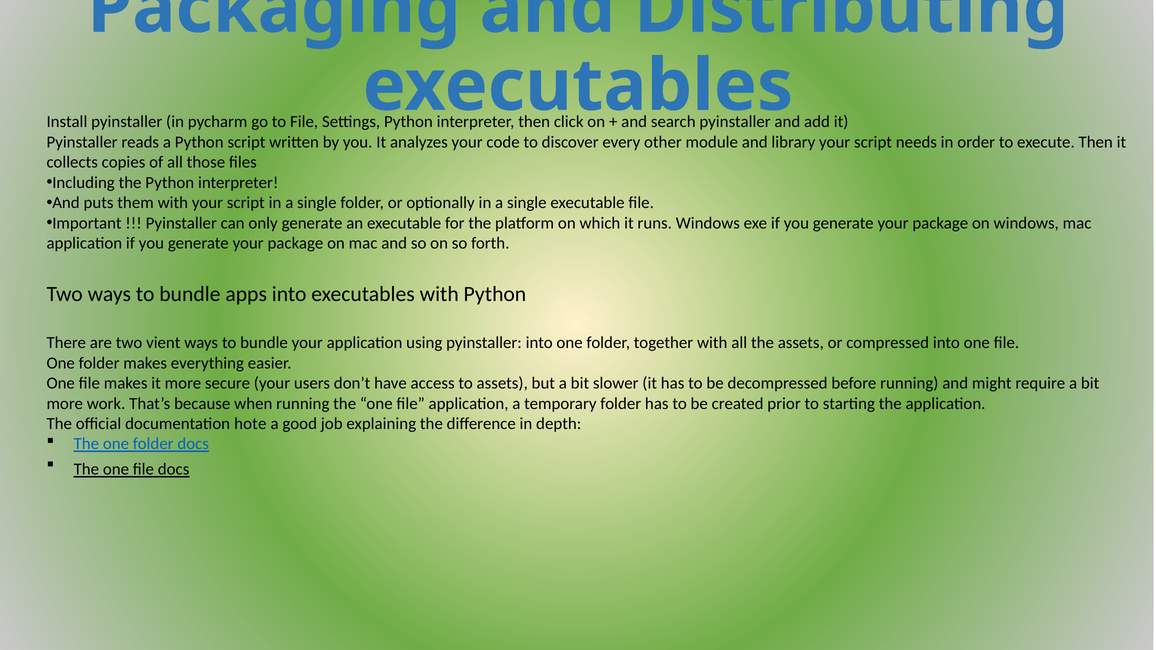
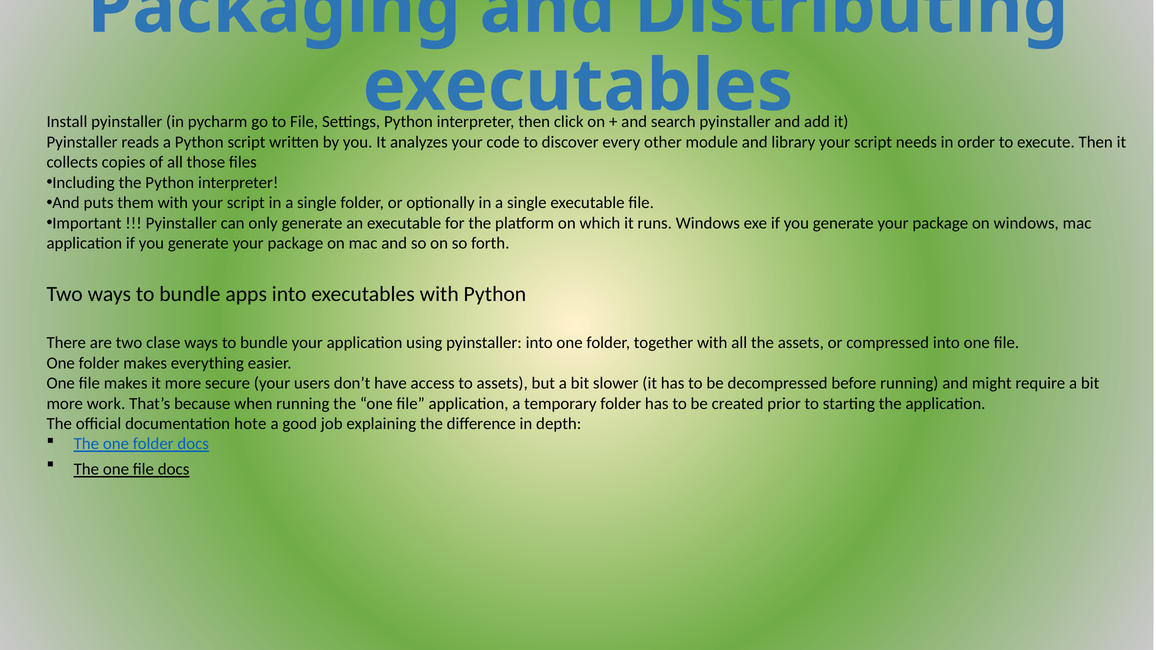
vient: vient -> clase
